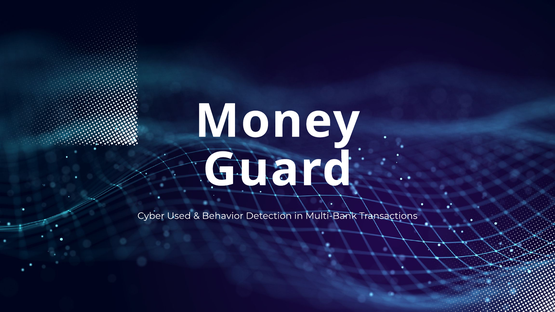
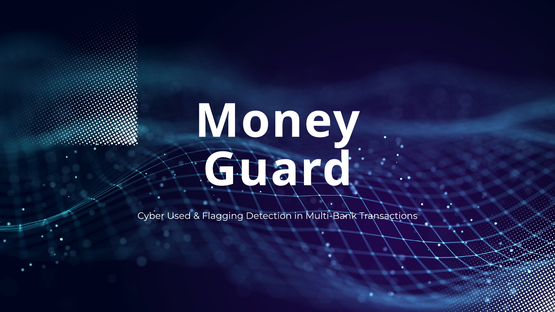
Behavior: Behavior -> Flagging
